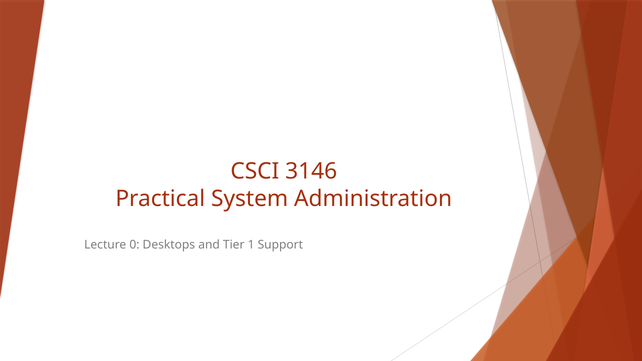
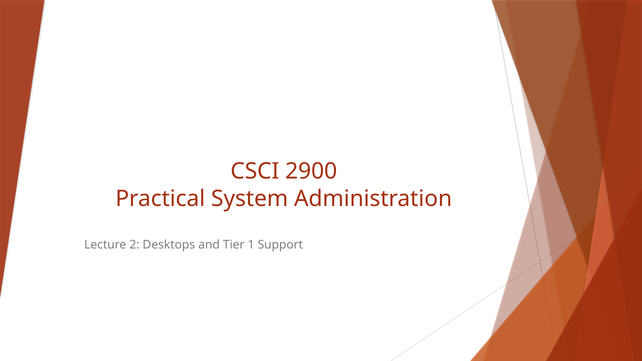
3146: 3146 -> 2900
0: 0 -> 2
